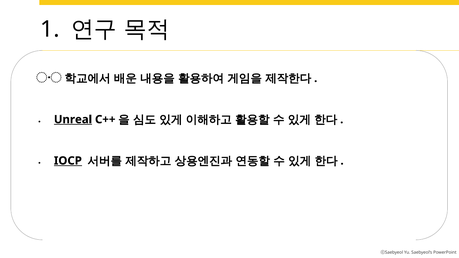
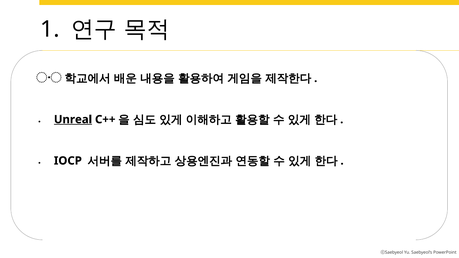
IOCP underline: present -> none
